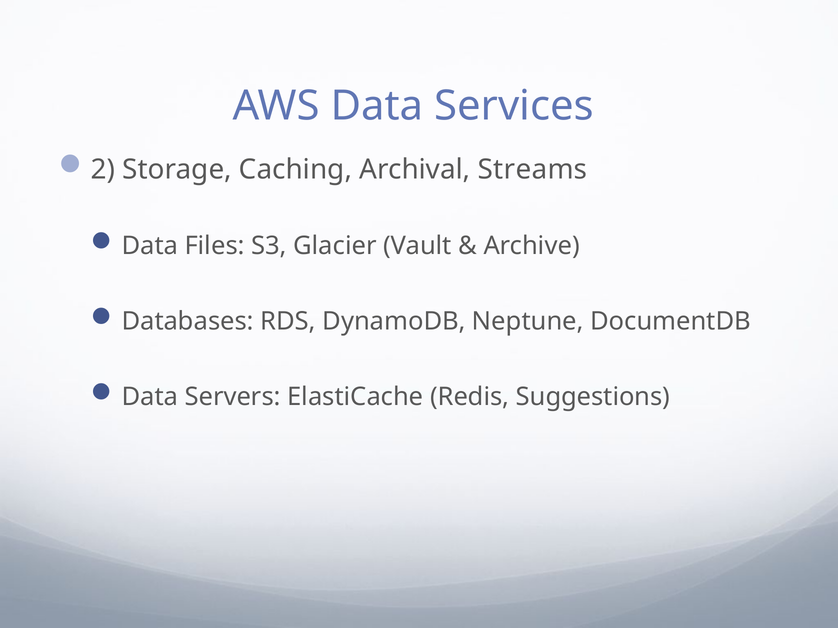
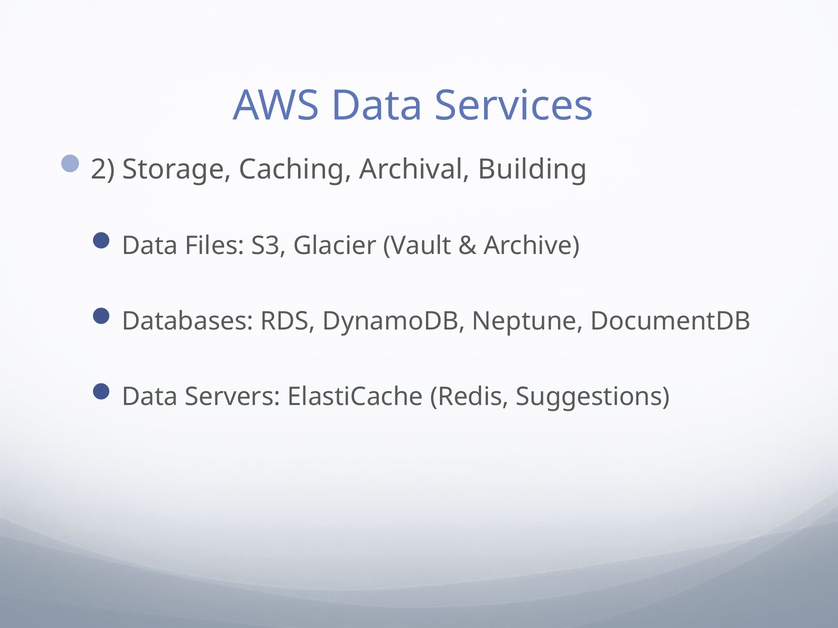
Streams: Streams -> Building
